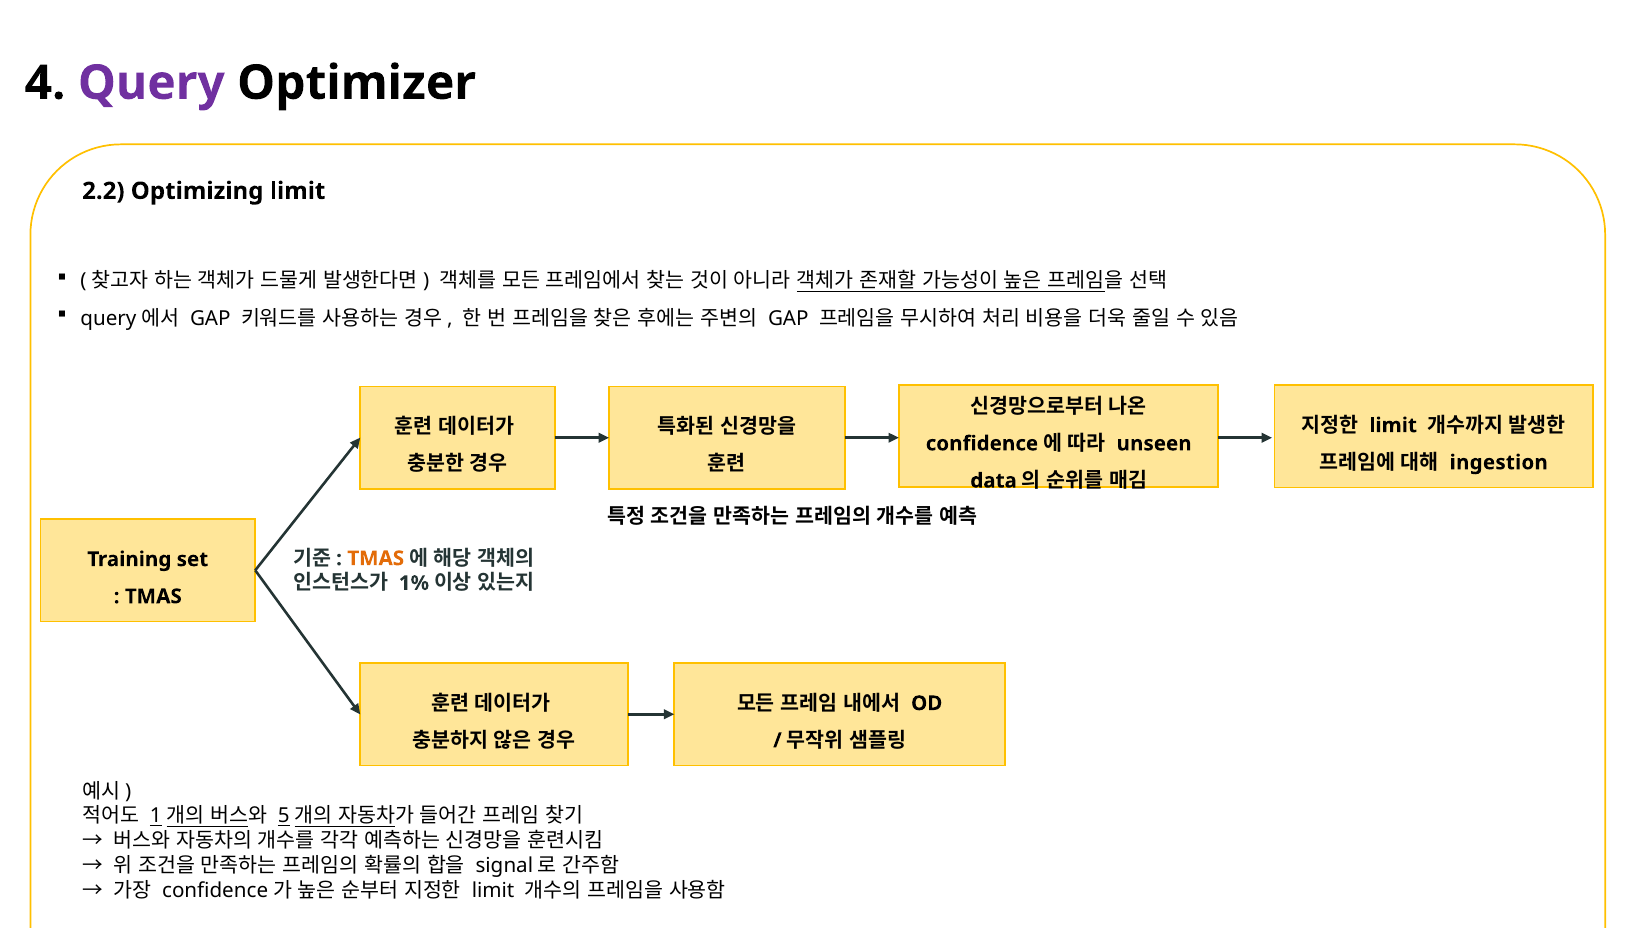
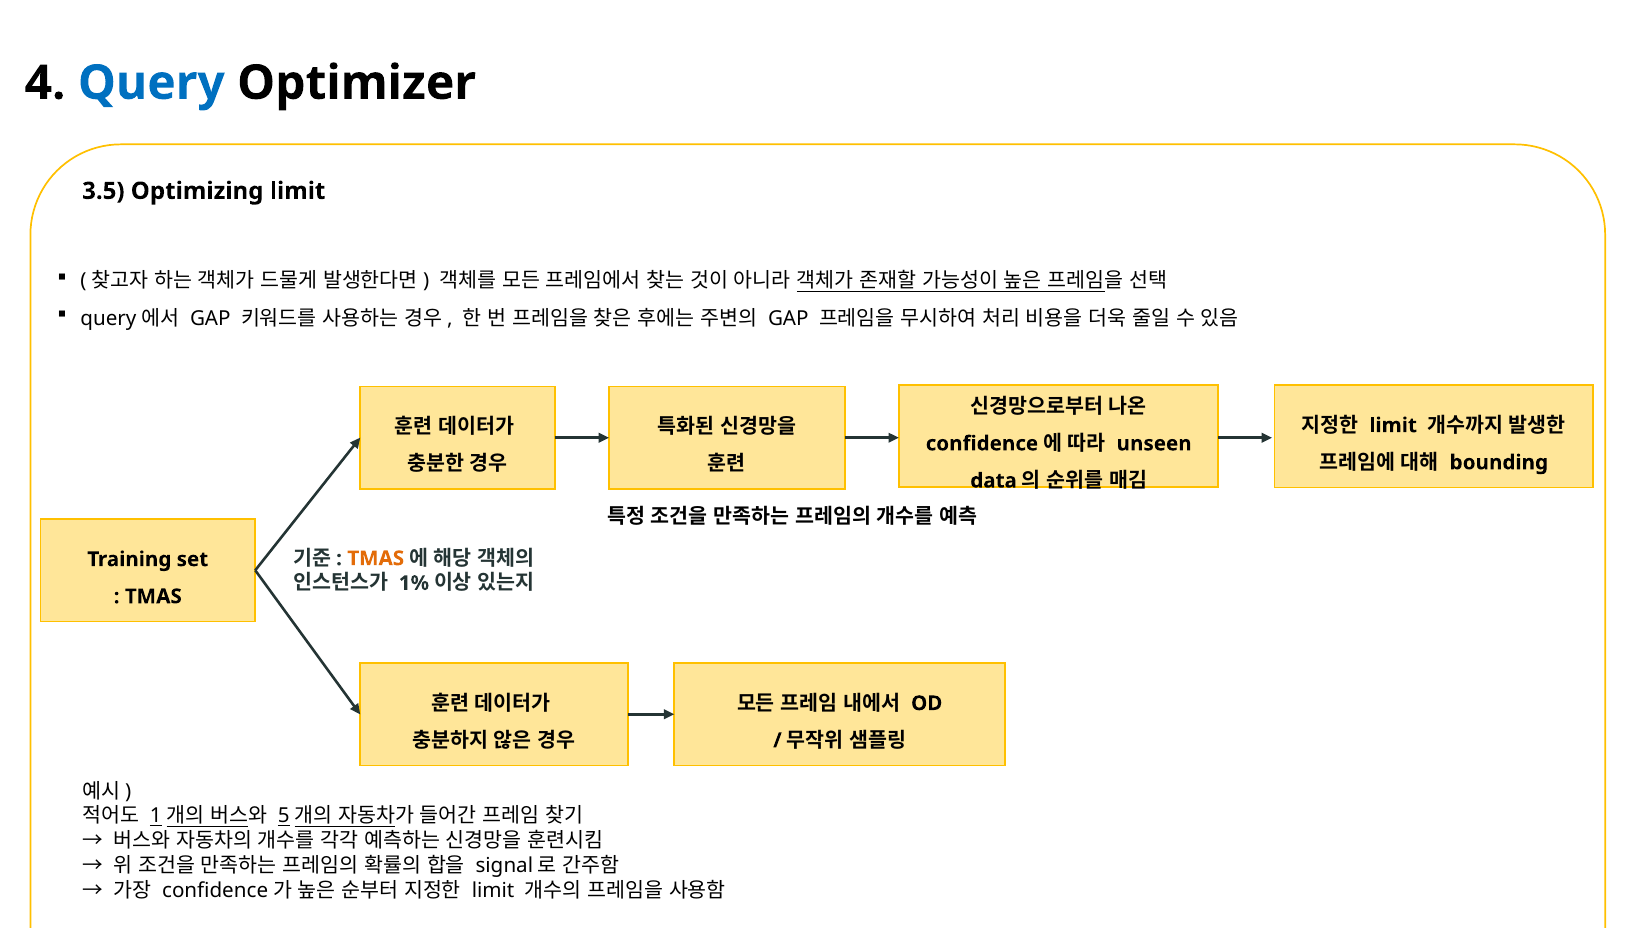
Query colour: purple -> blue
2.2: 2.2 -> 3.5
ingestion: ingestion -> bounding
